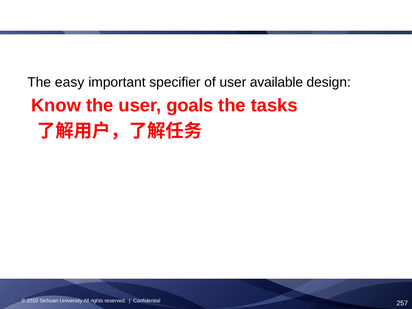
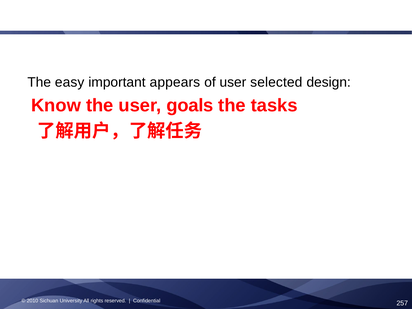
specifier: specifier -> appears
available: available -> selected
